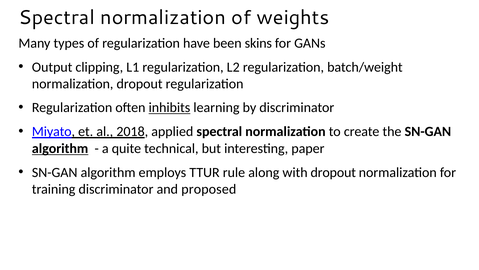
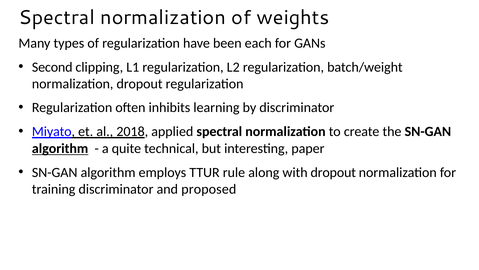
skins: skins -> each
Output: Output -> Second
inhibits underline: present -> none
